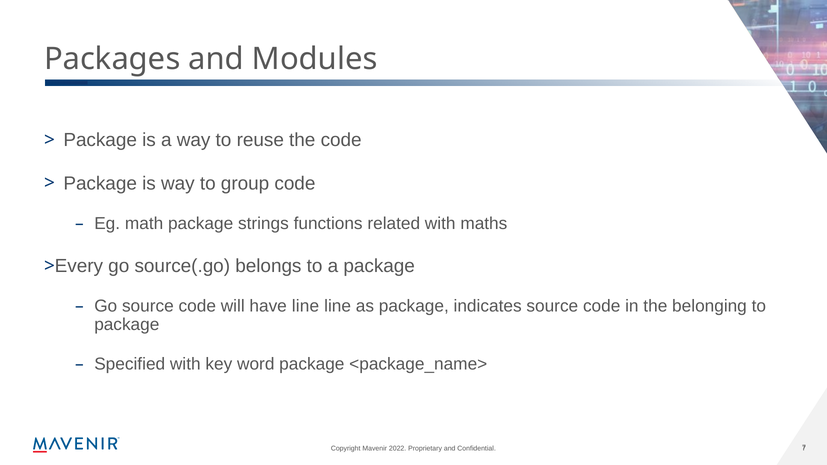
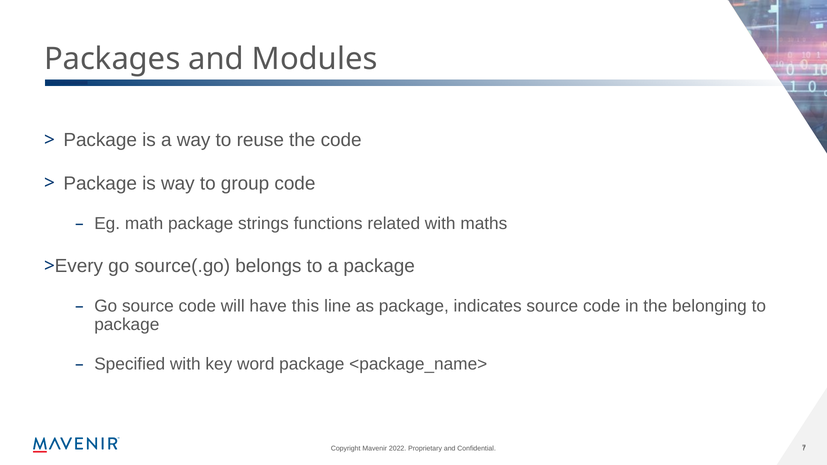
have line: line -> this
